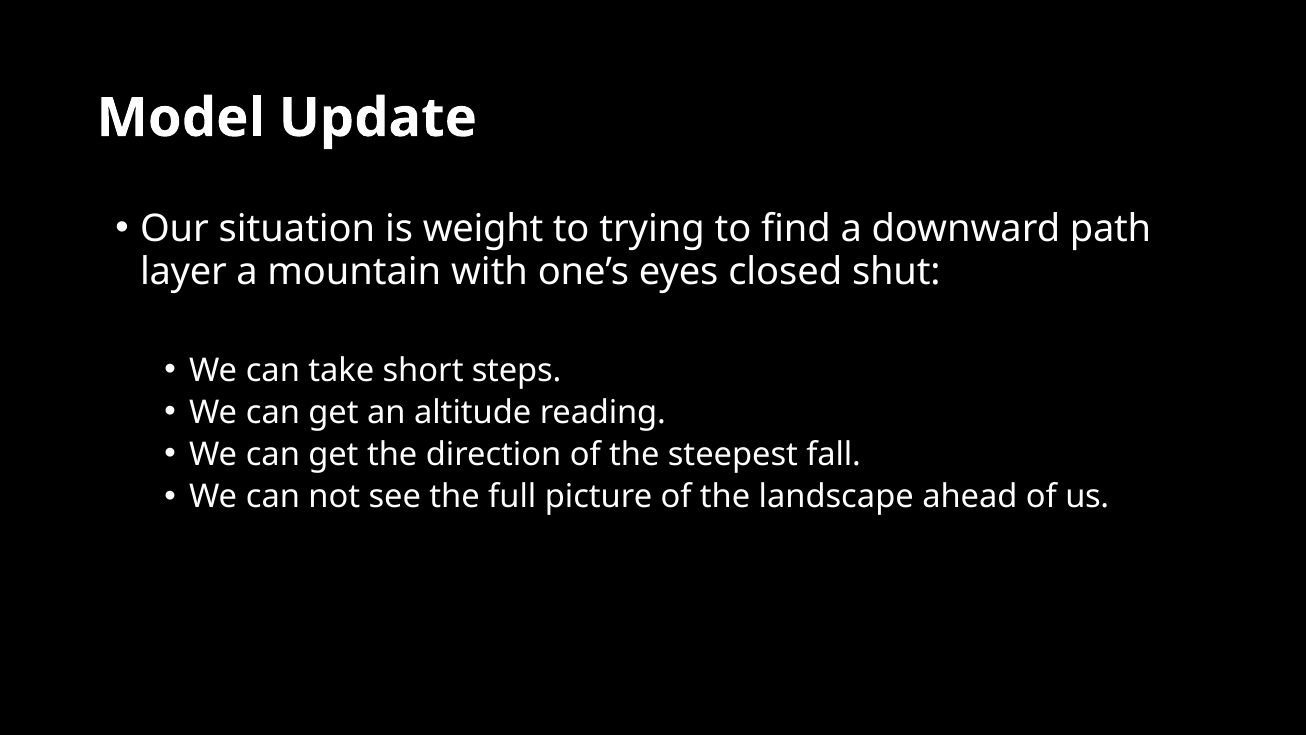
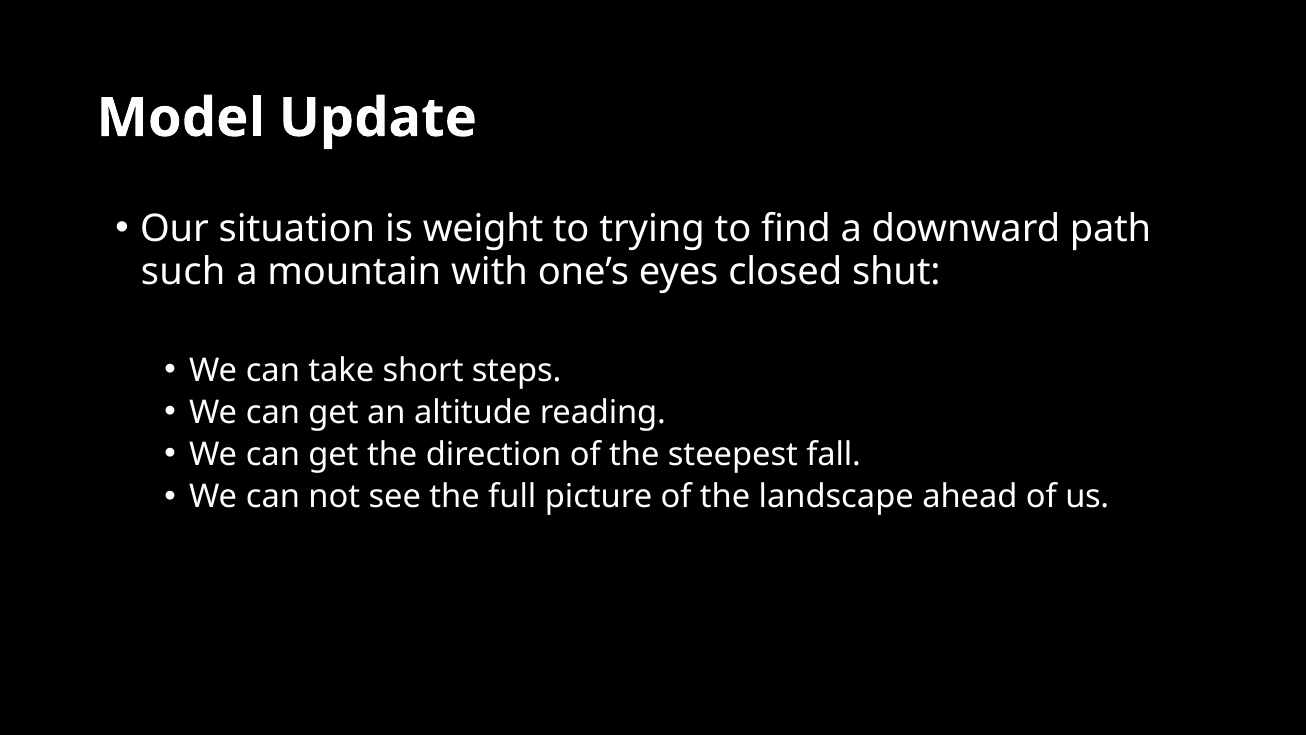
layer: layer -> such
